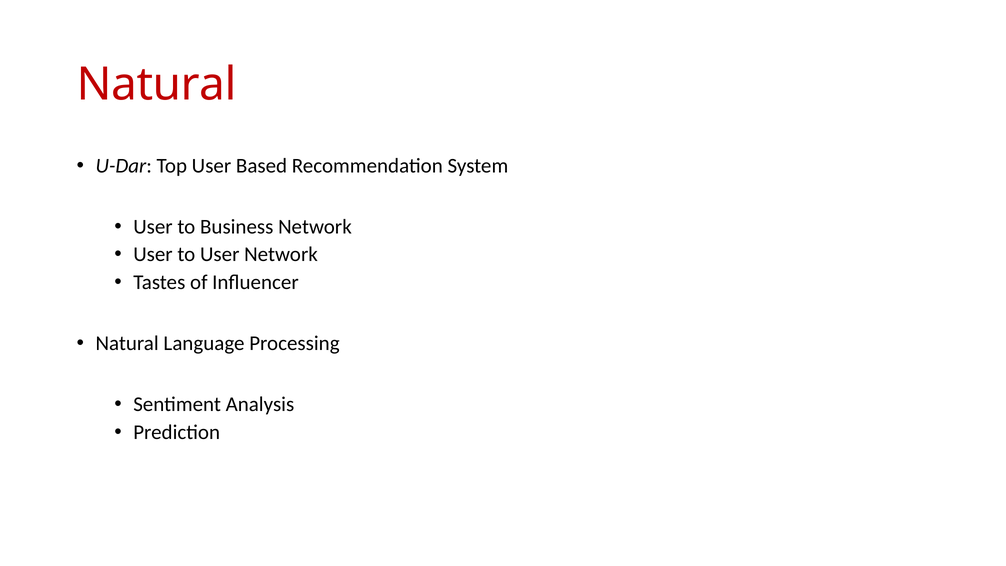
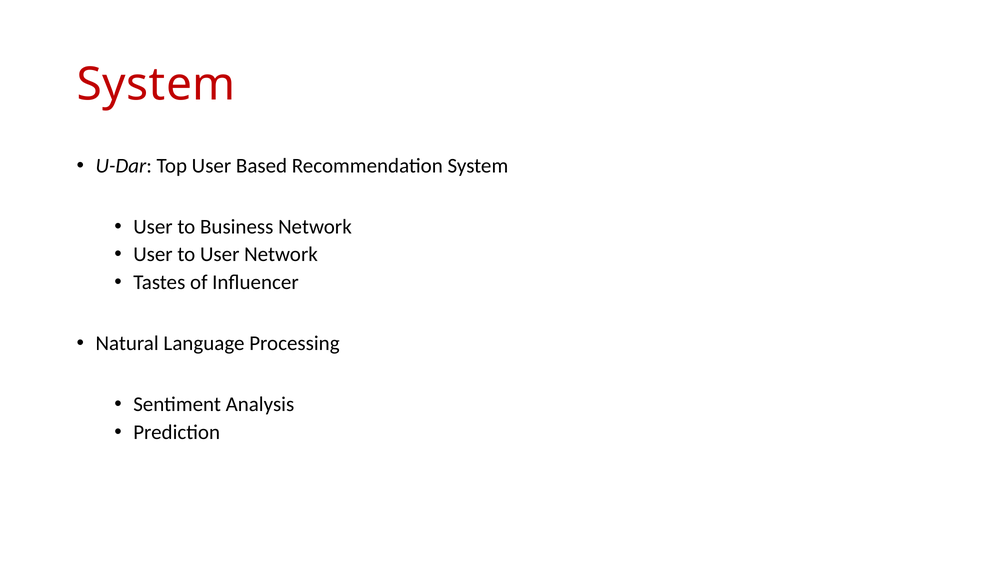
Natural at (157, 85): Natural -> System
